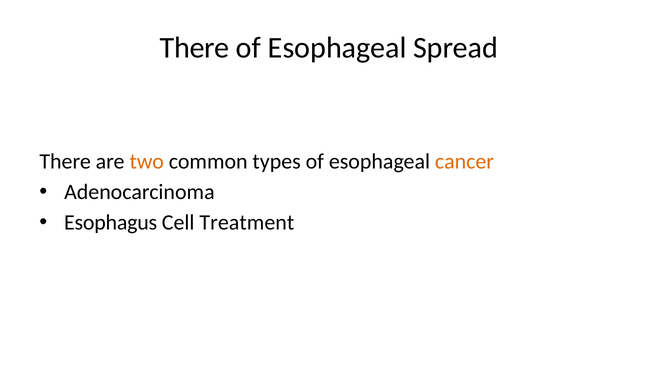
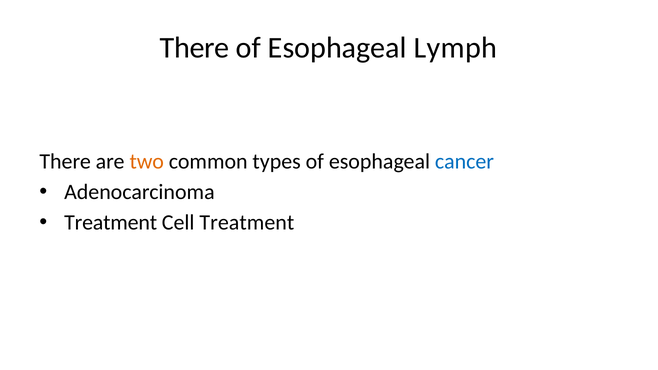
Spread: Spread -> Lymph
cancer colour: orange -> blue
Esophagus at (111, 223): Esophagus -> Treatment
